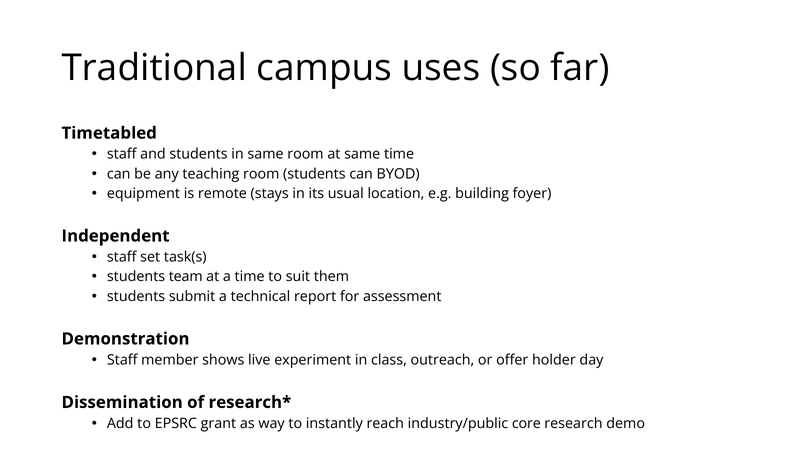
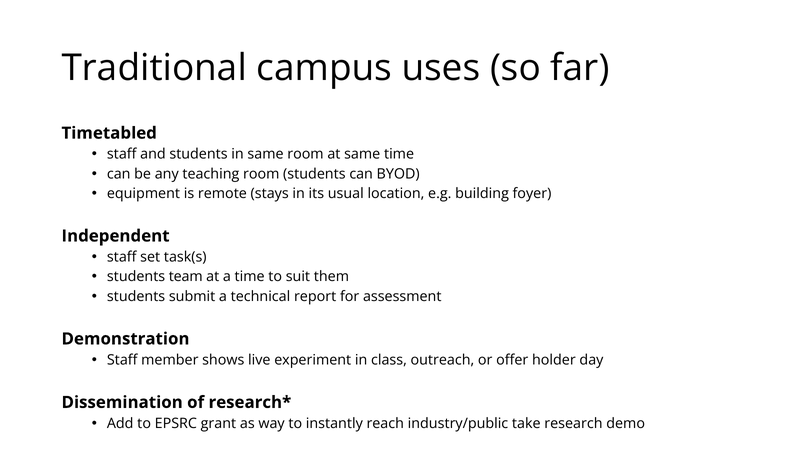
core: core -> take
